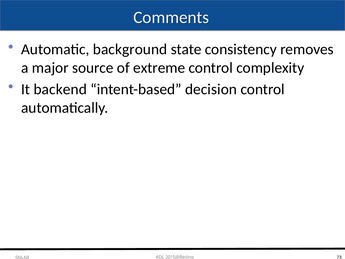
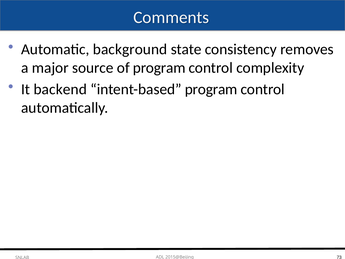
of extreme: extreme -> program
intent-based decision: decision -> program
